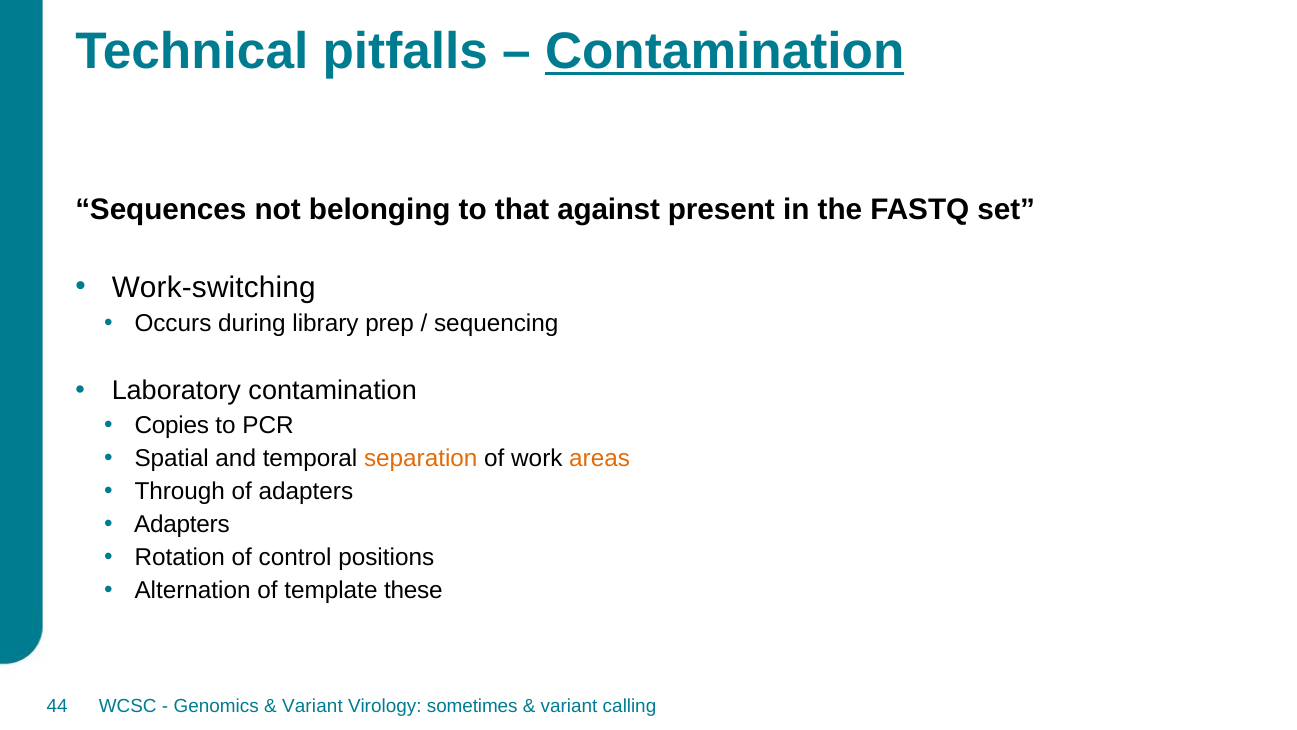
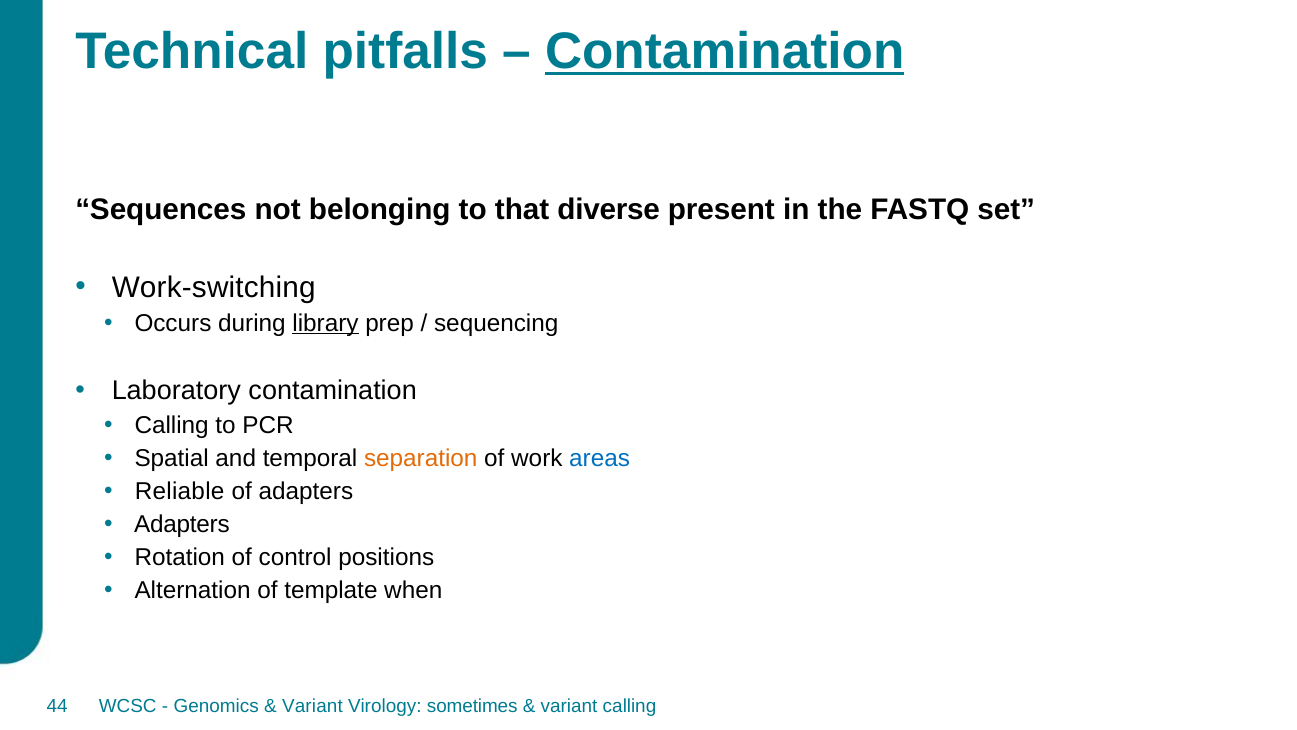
against: against -> diverse
library underline: none -> present
Copies at (172, 425): Copies -> Calling
areas colour: orange -> blue
Through: Through -> Reliable
these: these -> when
